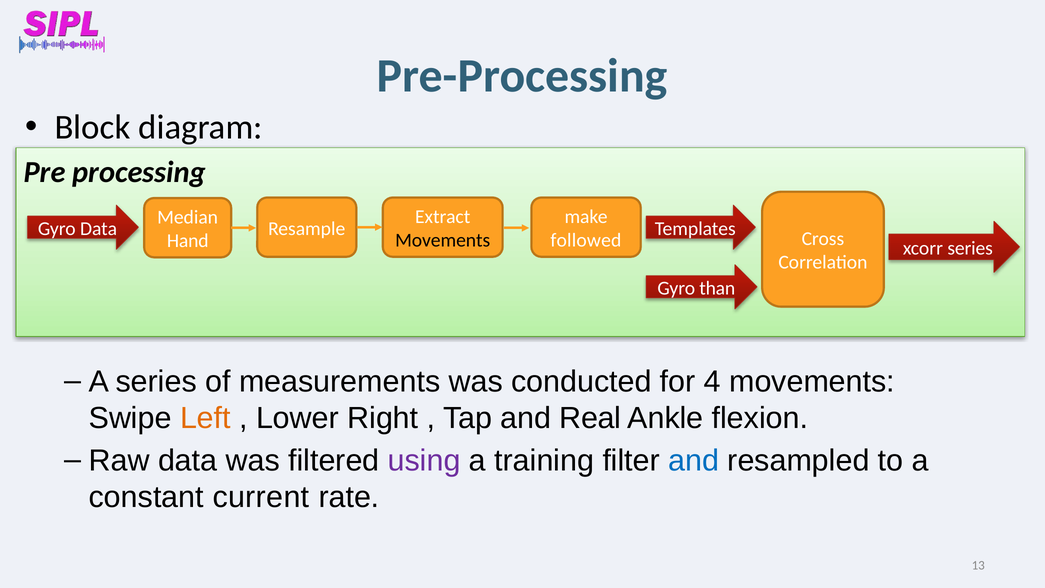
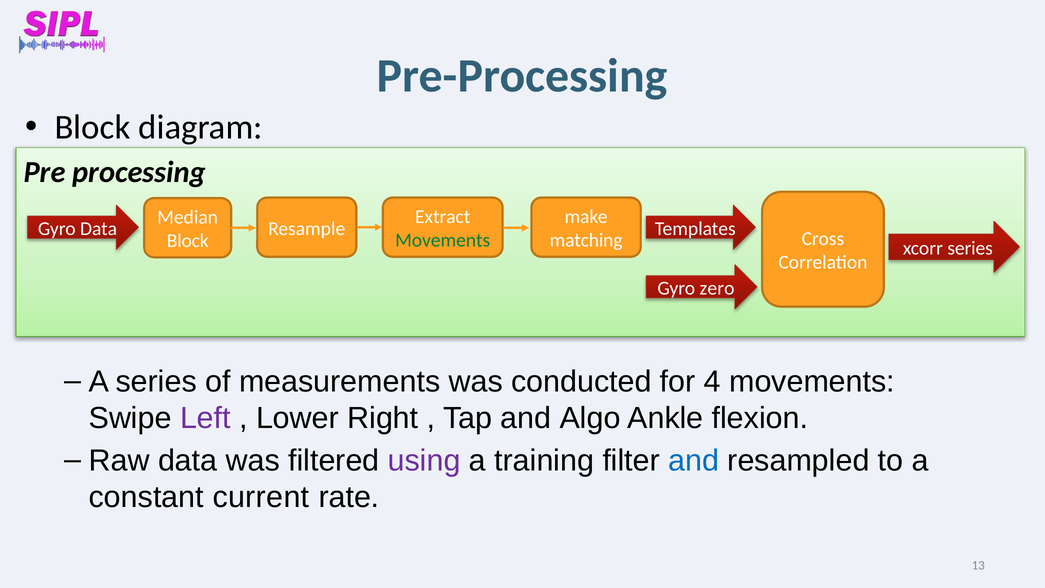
Movements at (443, 240) colour: black -> green
followed: followed -> matching
Hand at (188, 241): Hand -> Block
than: than -> zero
Left colour: orange -> purple
Real: Real -> Algo
